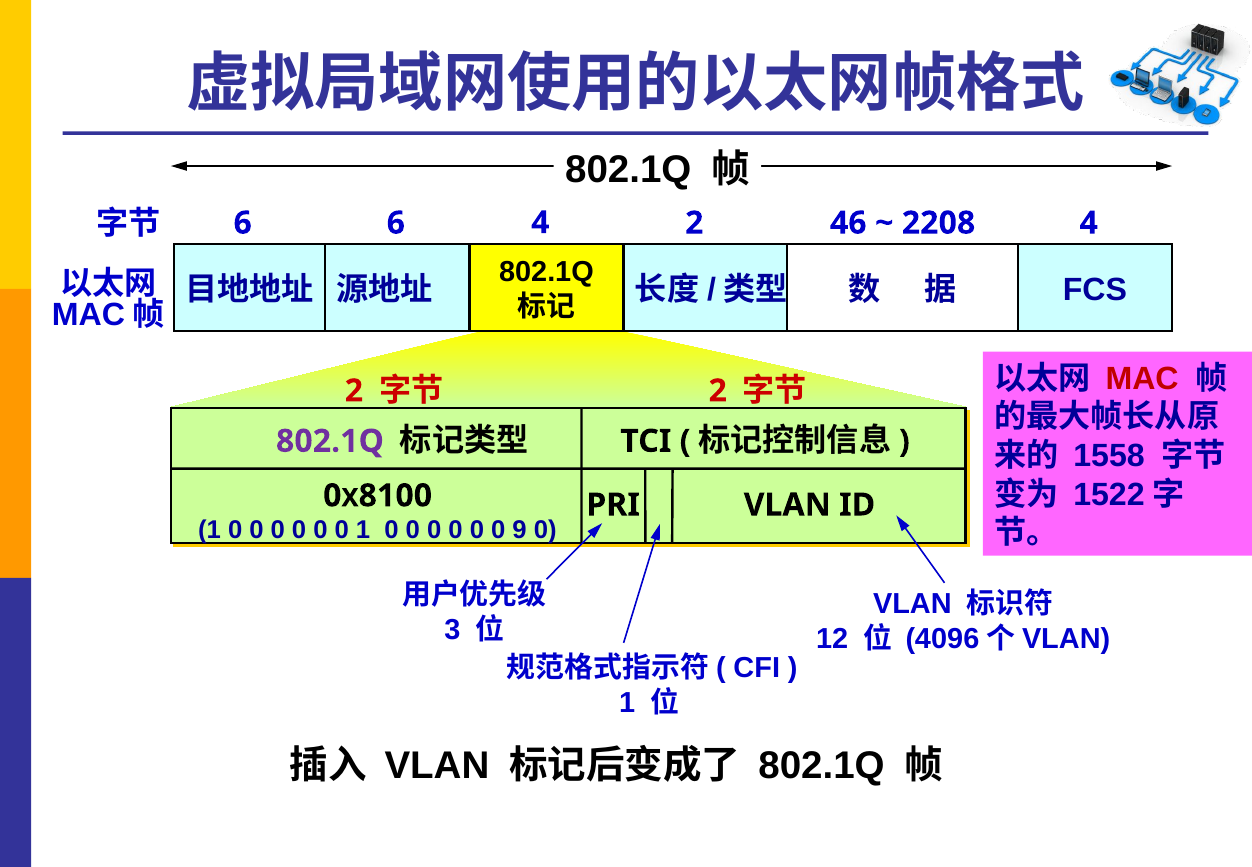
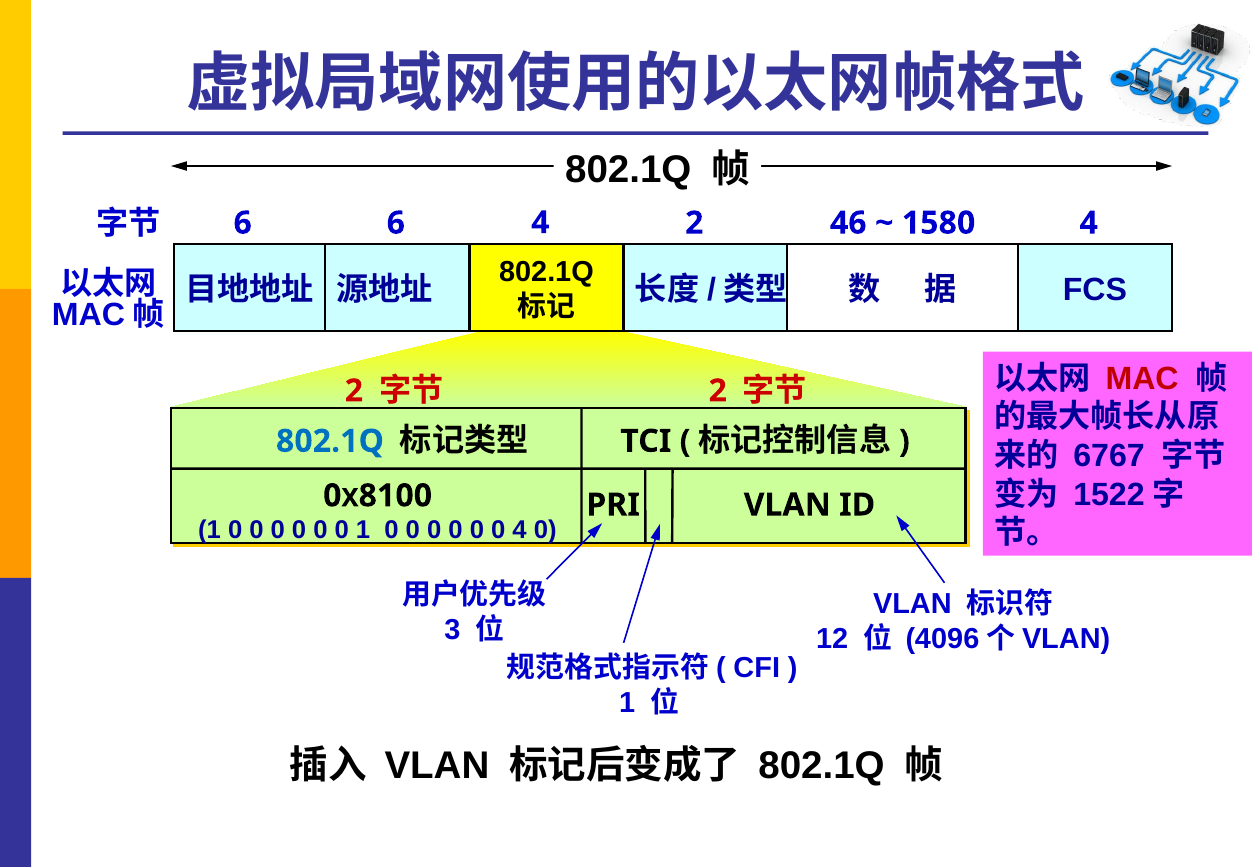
2208: 2208 -> 1580
802.1Q at (330, 441) colour: purple -> blue
1558: 1558 -> 6767
0 9: 9 -> 4
